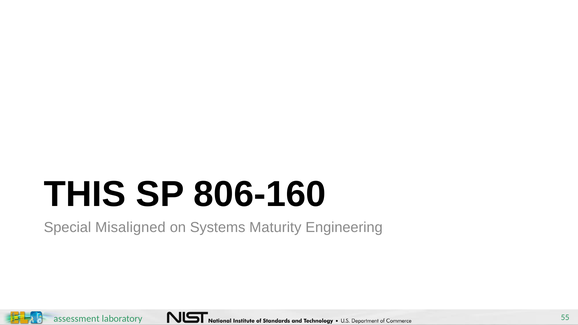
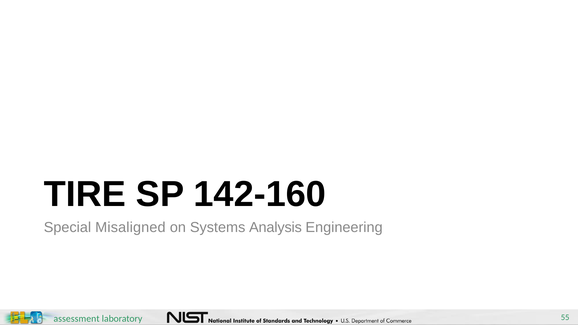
THIS: THIS -> TIRE
806-160: 806-160 -> 142-160
Maturity: Maturity -> Analysis
